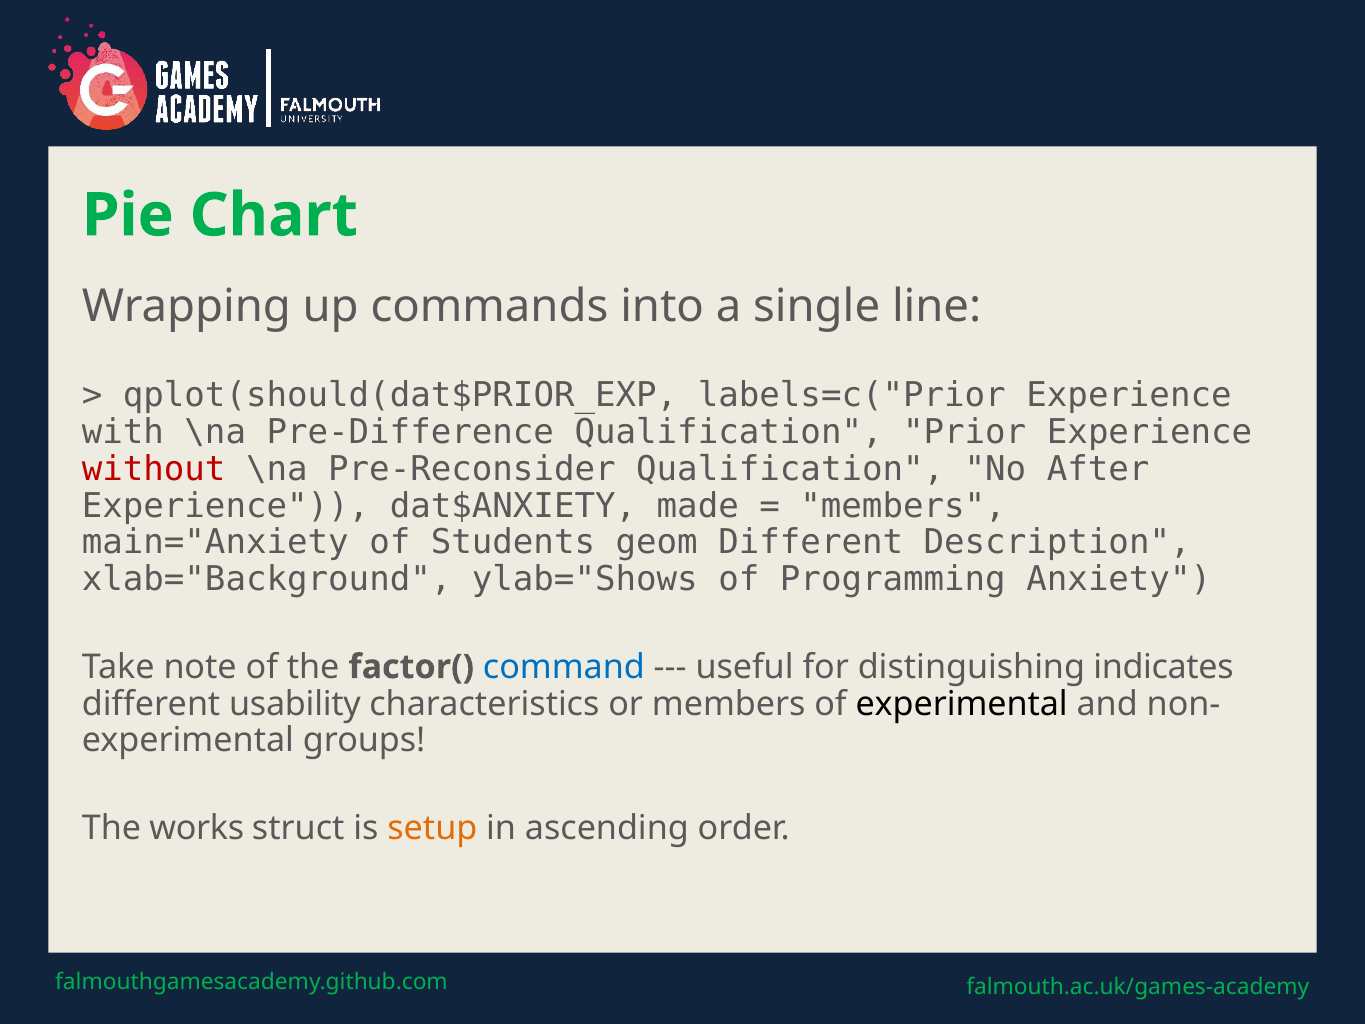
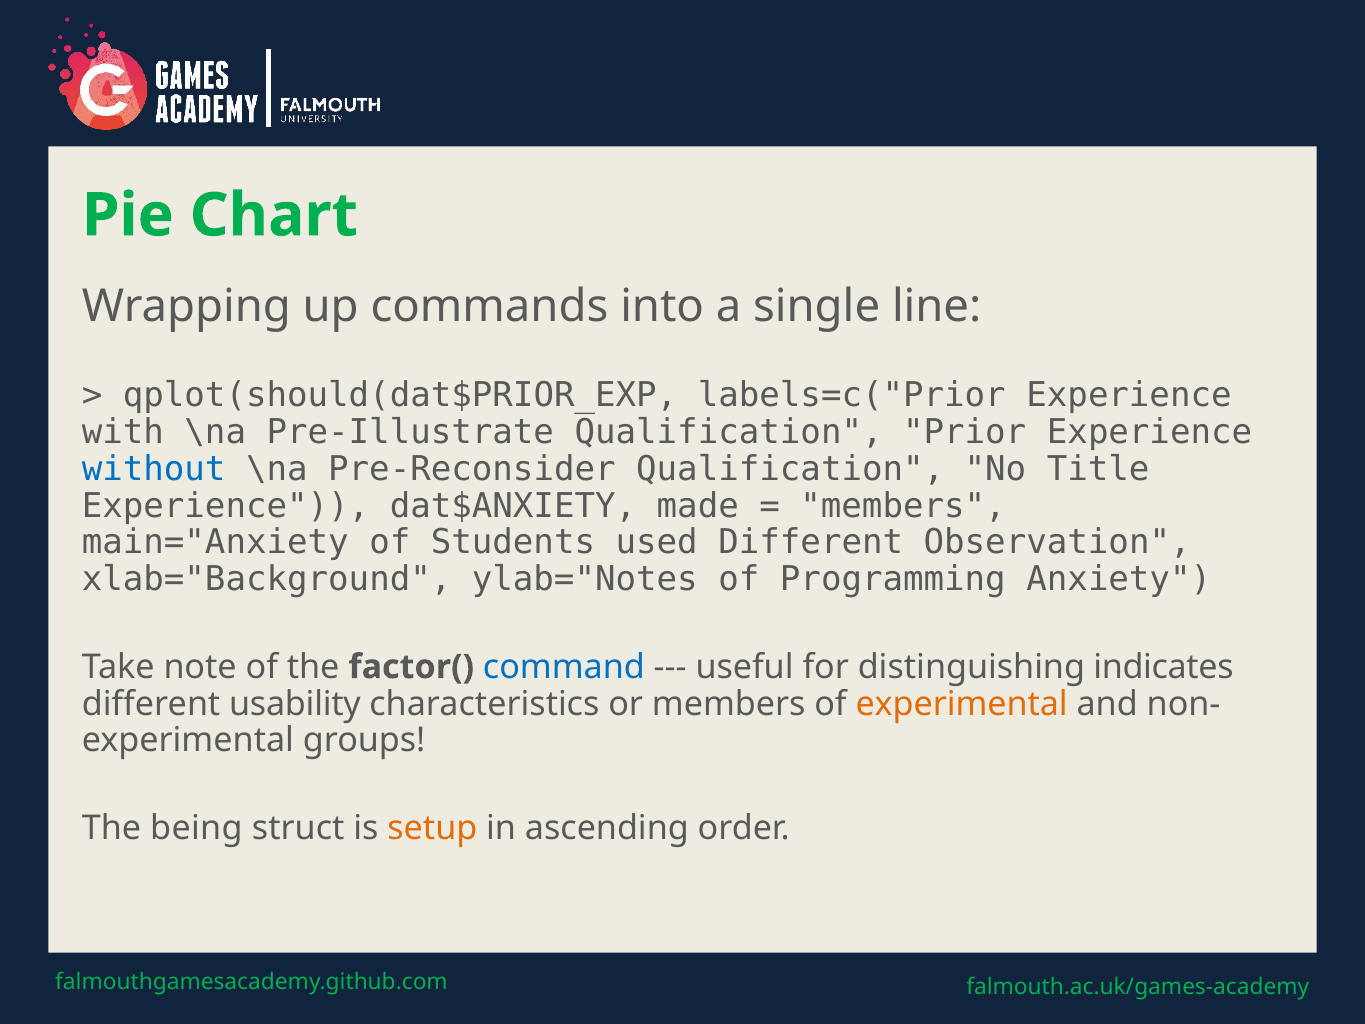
Pre-Difference: Pre-Difference -> Pre-Illustrate
without colour: red -> blue
After: After -> Title
geom: geom -> used
Description: Description -> Observation
ylab="Shows: ylab="Shows -> ylab="Notes
experimental at (962, 704) colour: black -> orange
works: works -> being
